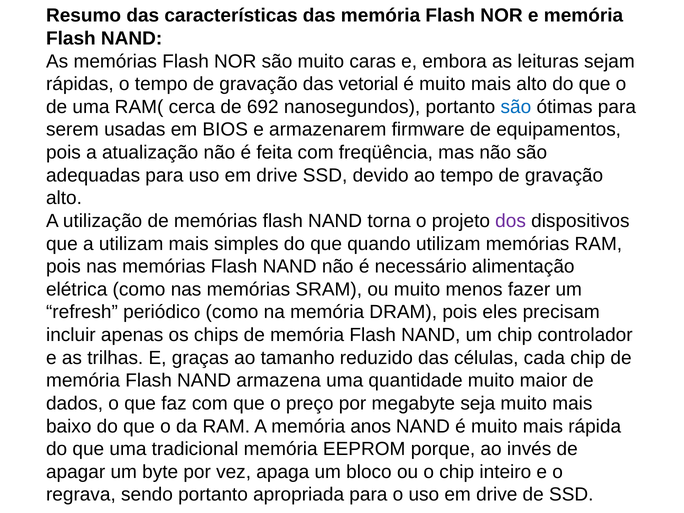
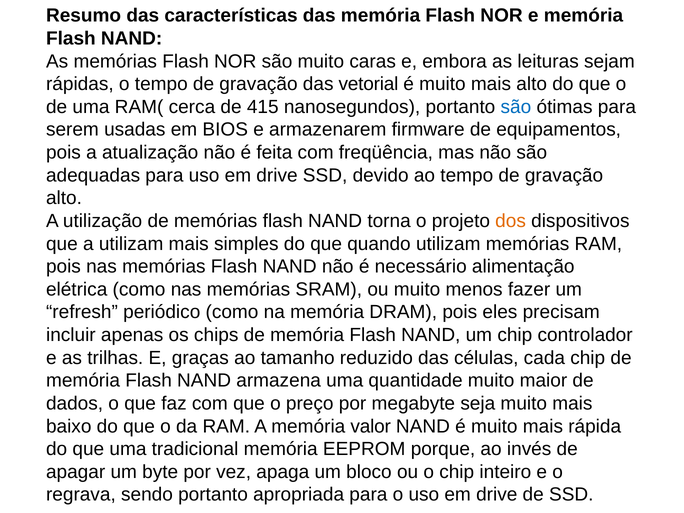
692: 692 -> 415
dos colour: purple -> orange
anos: anos -> valor
